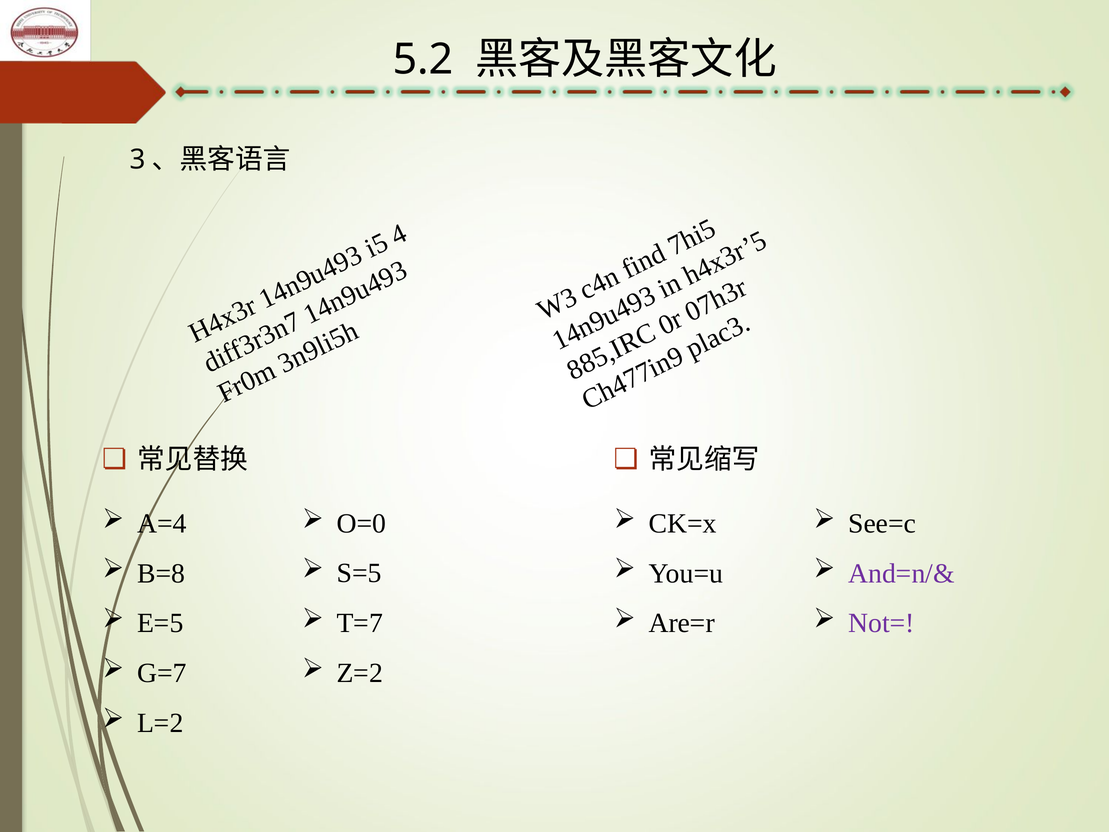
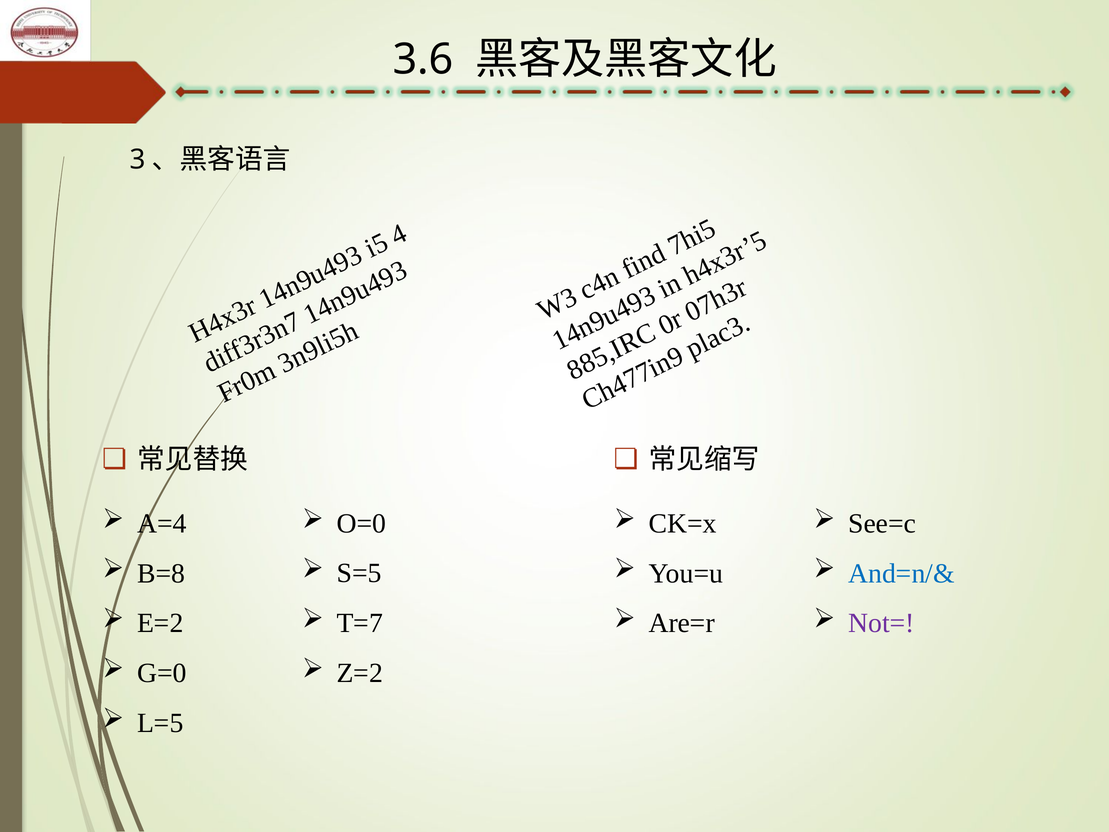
5.2: 5.2 -> 3.6
And=n/& colour: purple -> blue
E=5: E=5 -> E=2
G=7: G=7 -> G=0
L=2: L=2 -> L=5
